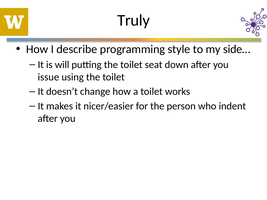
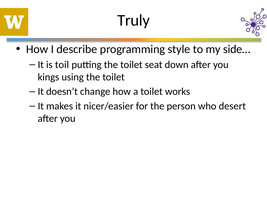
will: will -> toil
issue: issue -> kings
indent: indent -> desert
